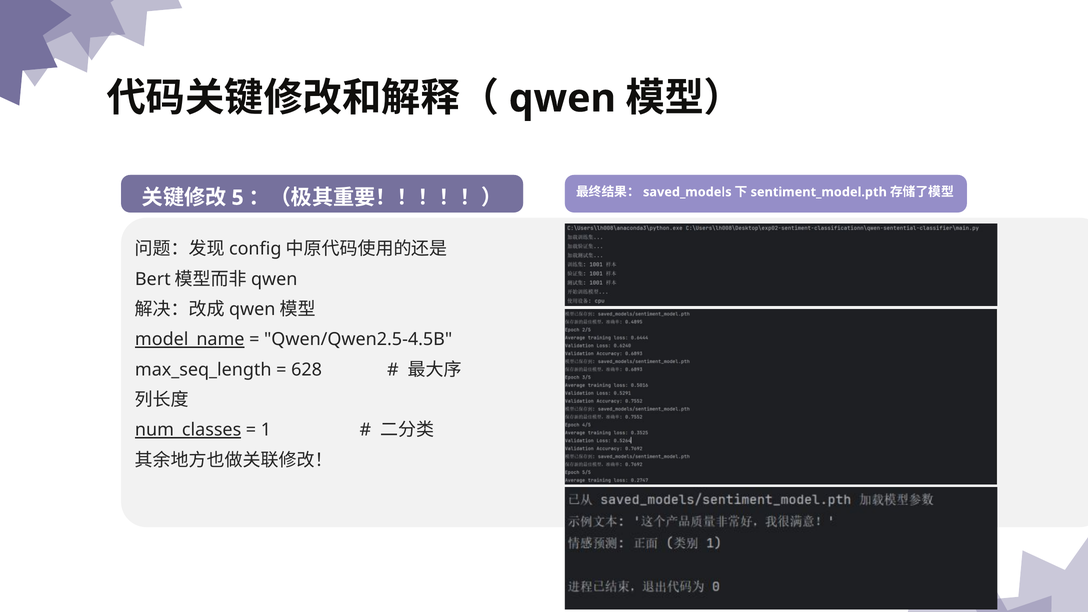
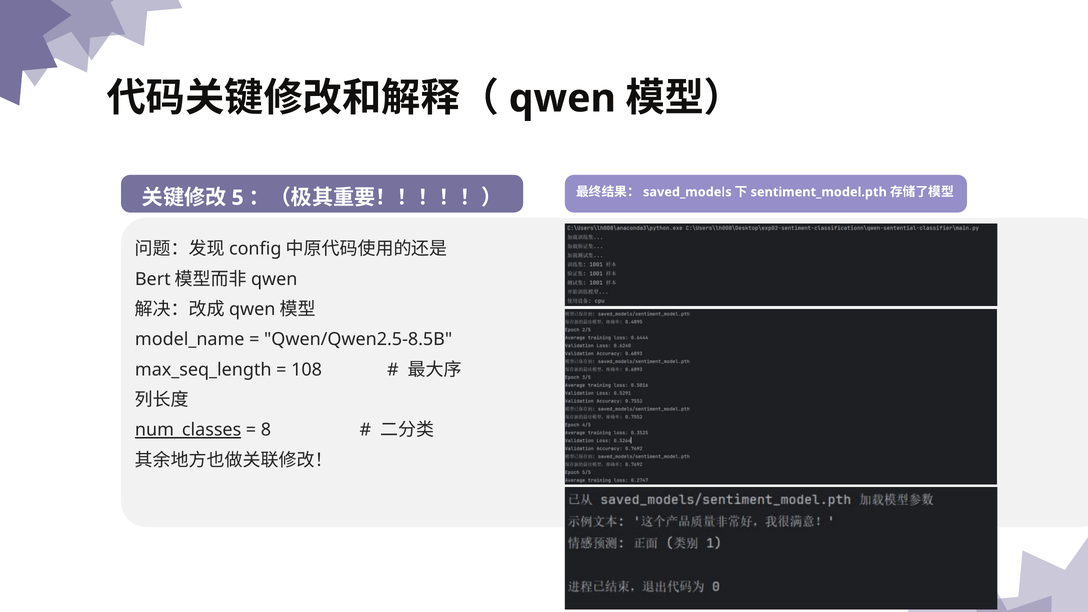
model_name underline: present -> none
Qwen/Qwen2.5-4.5B: Qwen/Qwen2.5-4.5B -> Qwen/Qwen2.5-8.5B
628: 628 -> 108
1: 1 -> 8
